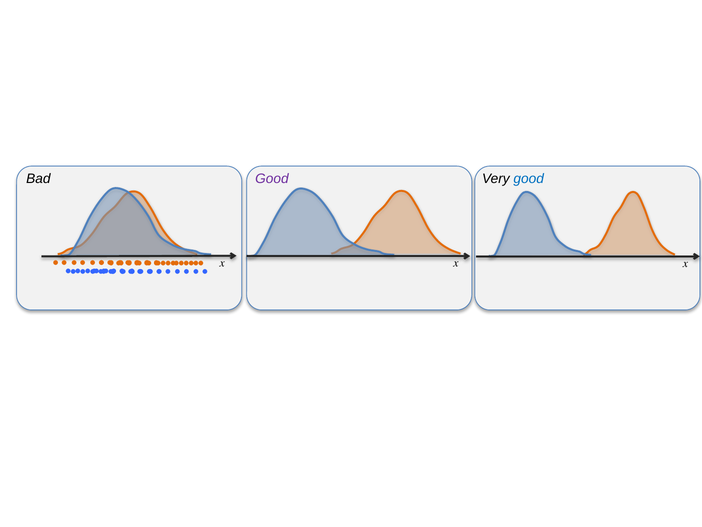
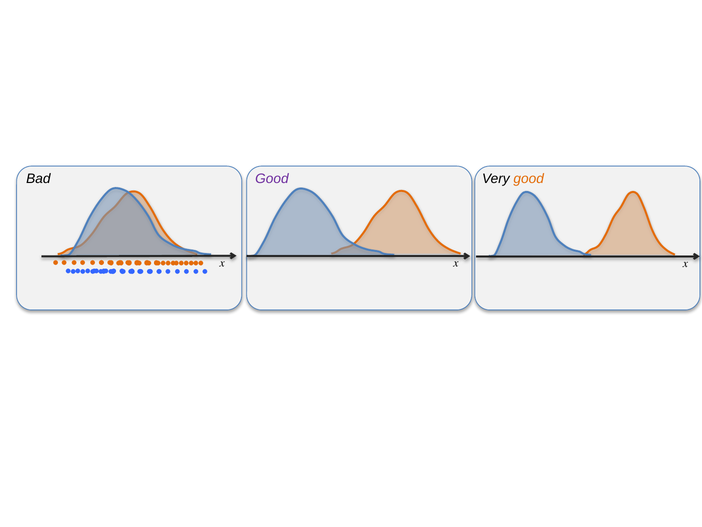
good at (529, 178) colour: blue -> orange
